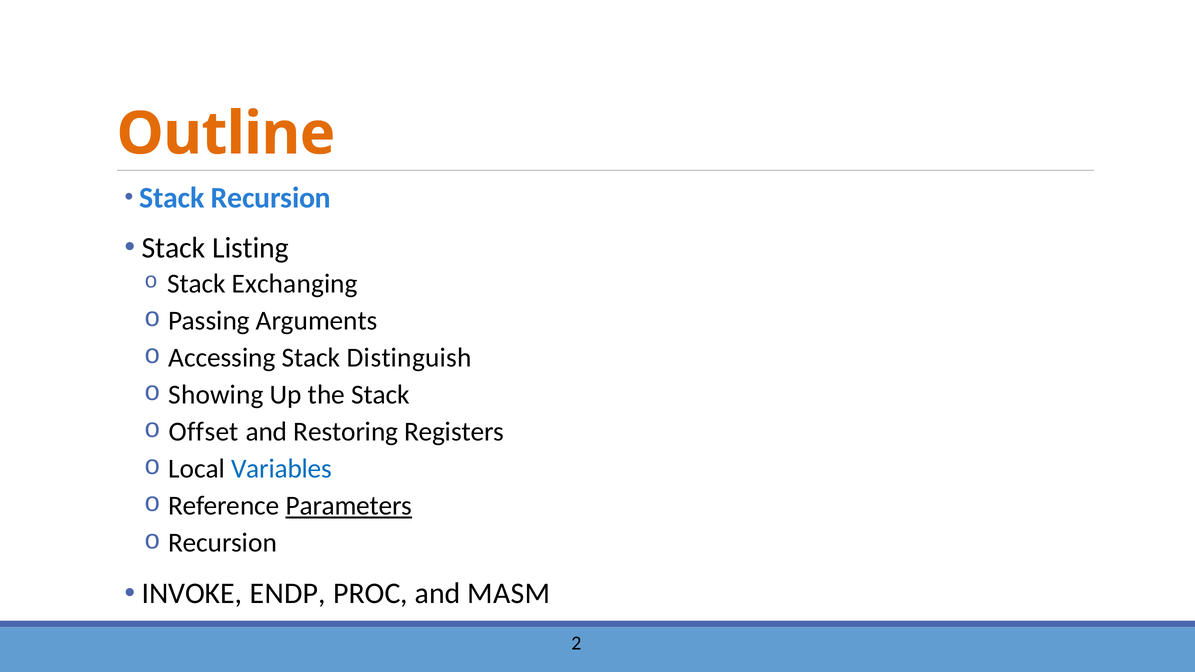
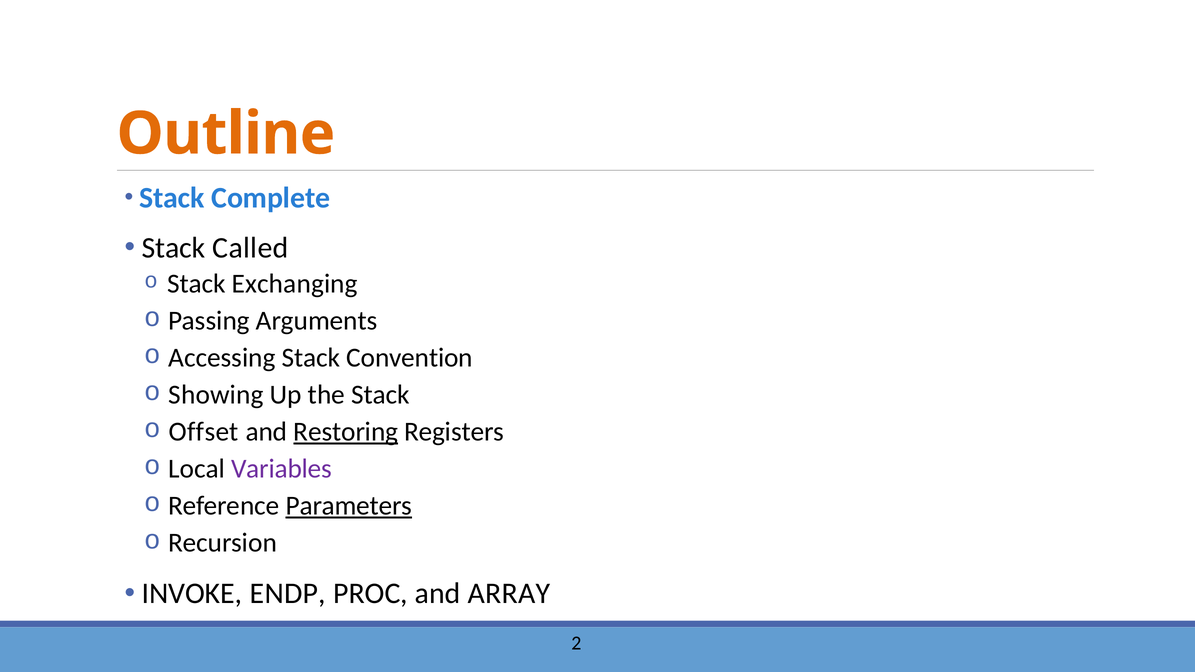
Stack Recursion: Recursion -> Complete
Listing: Listing -> Called
Distinguish: Distinguish -> Convention
Restoring underline: none -> present
Variables colour: blue -> purple
MASM: MASM -> ARRAY
